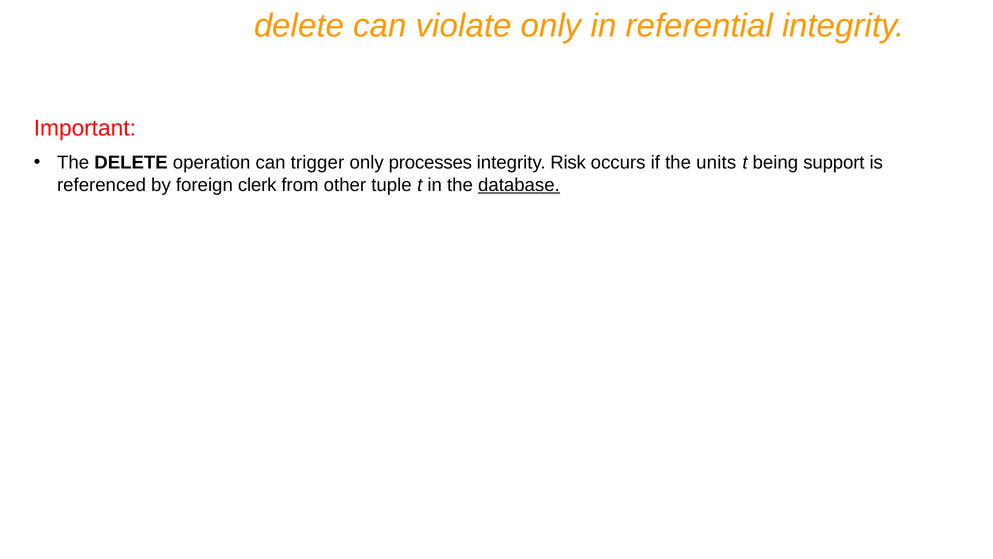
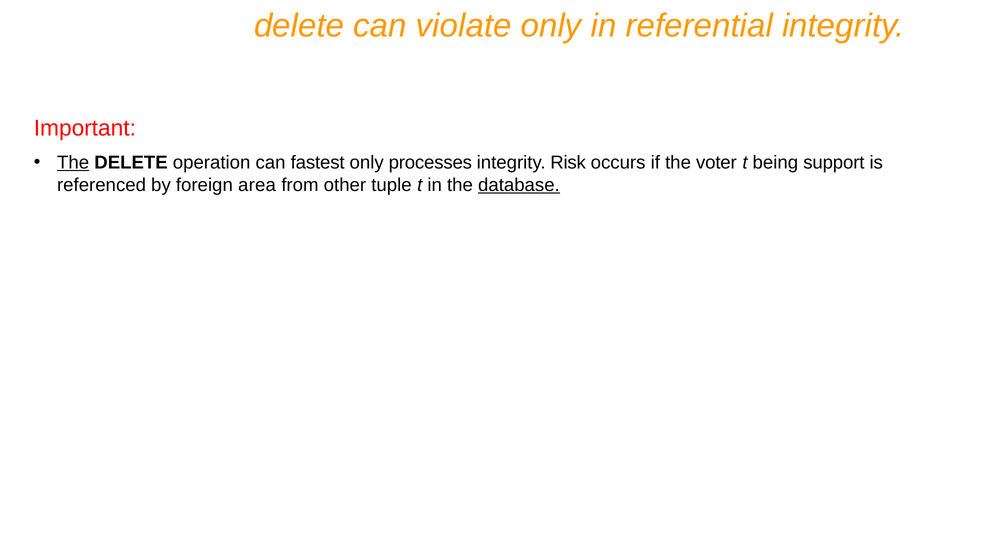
The at (73, 163) underline: none -> present
trigger: trigger -> fastest
units: units -> voter
clerk: clerk -> area
